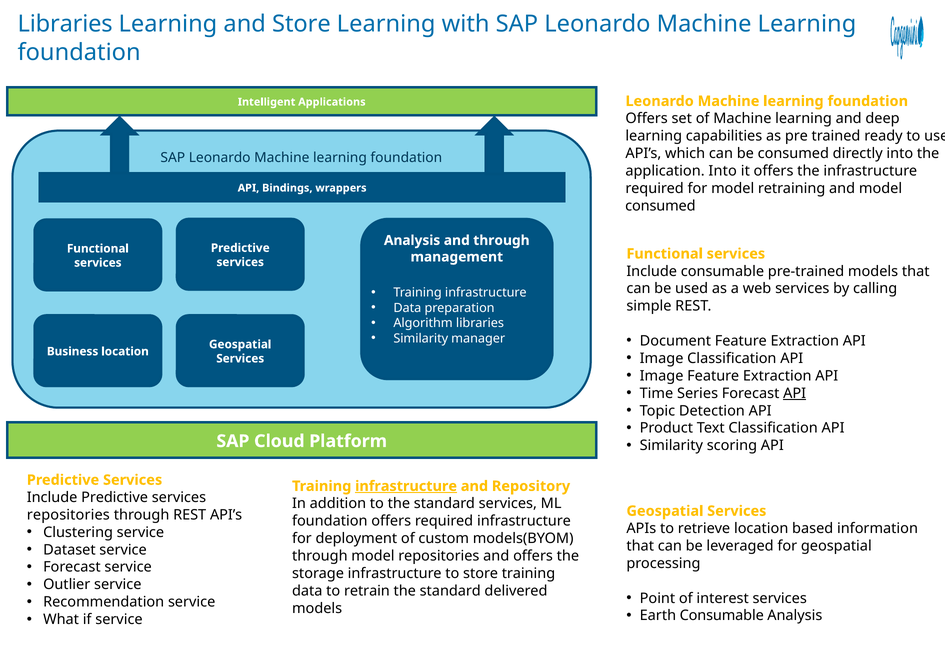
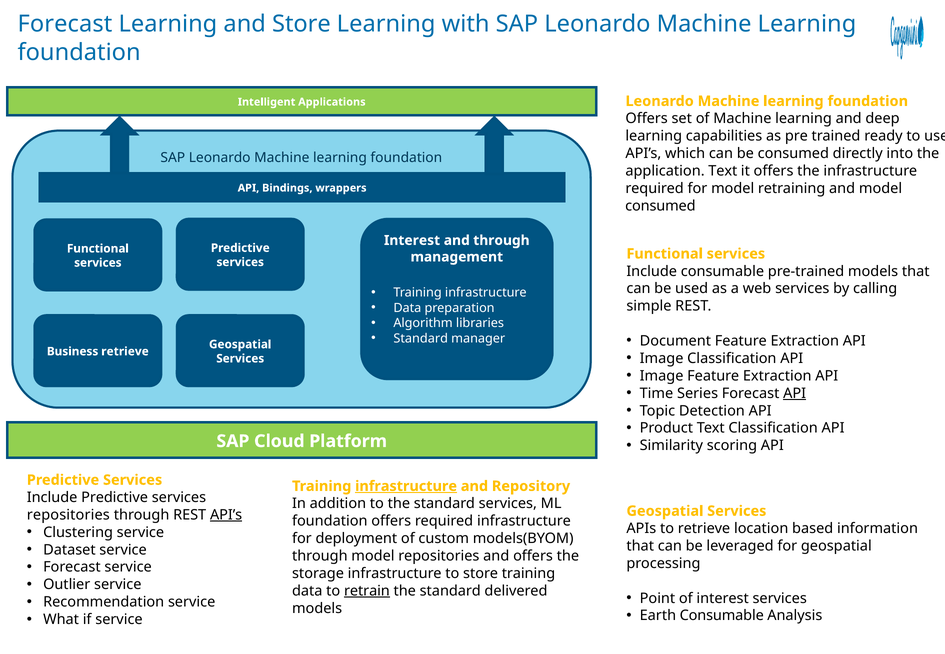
Libraries at (65, 24): Libraries -> Forecast
application Into: Into -> Text
Analysis at (412, 240): Analysis -> Interest
Similarity at (421, 339): Similarity -> Standard
Business location: location -> retrieve
API’s at (226, 515) underline: none -> present
retrain underline: none -> present
